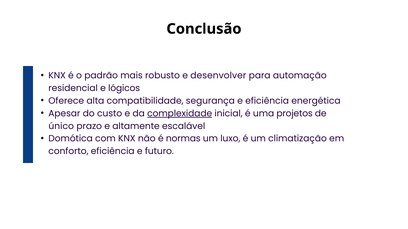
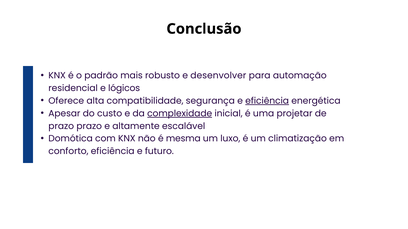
eficiência at (267, 101) underline: none -> present
projetos: projetos -> projetar
único at (61, 126): único -> prazo
normas: normas -> mesma
